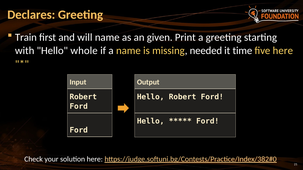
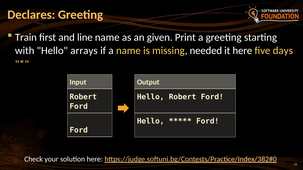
will: will -> line
whole: whole -> arrays
it time: time -> here
five here: here -> days
